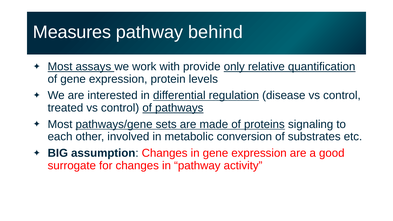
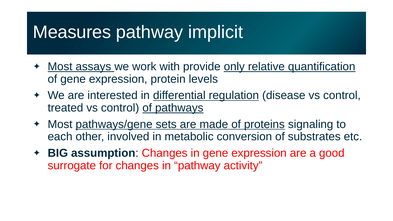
behind: behind -> implicit
